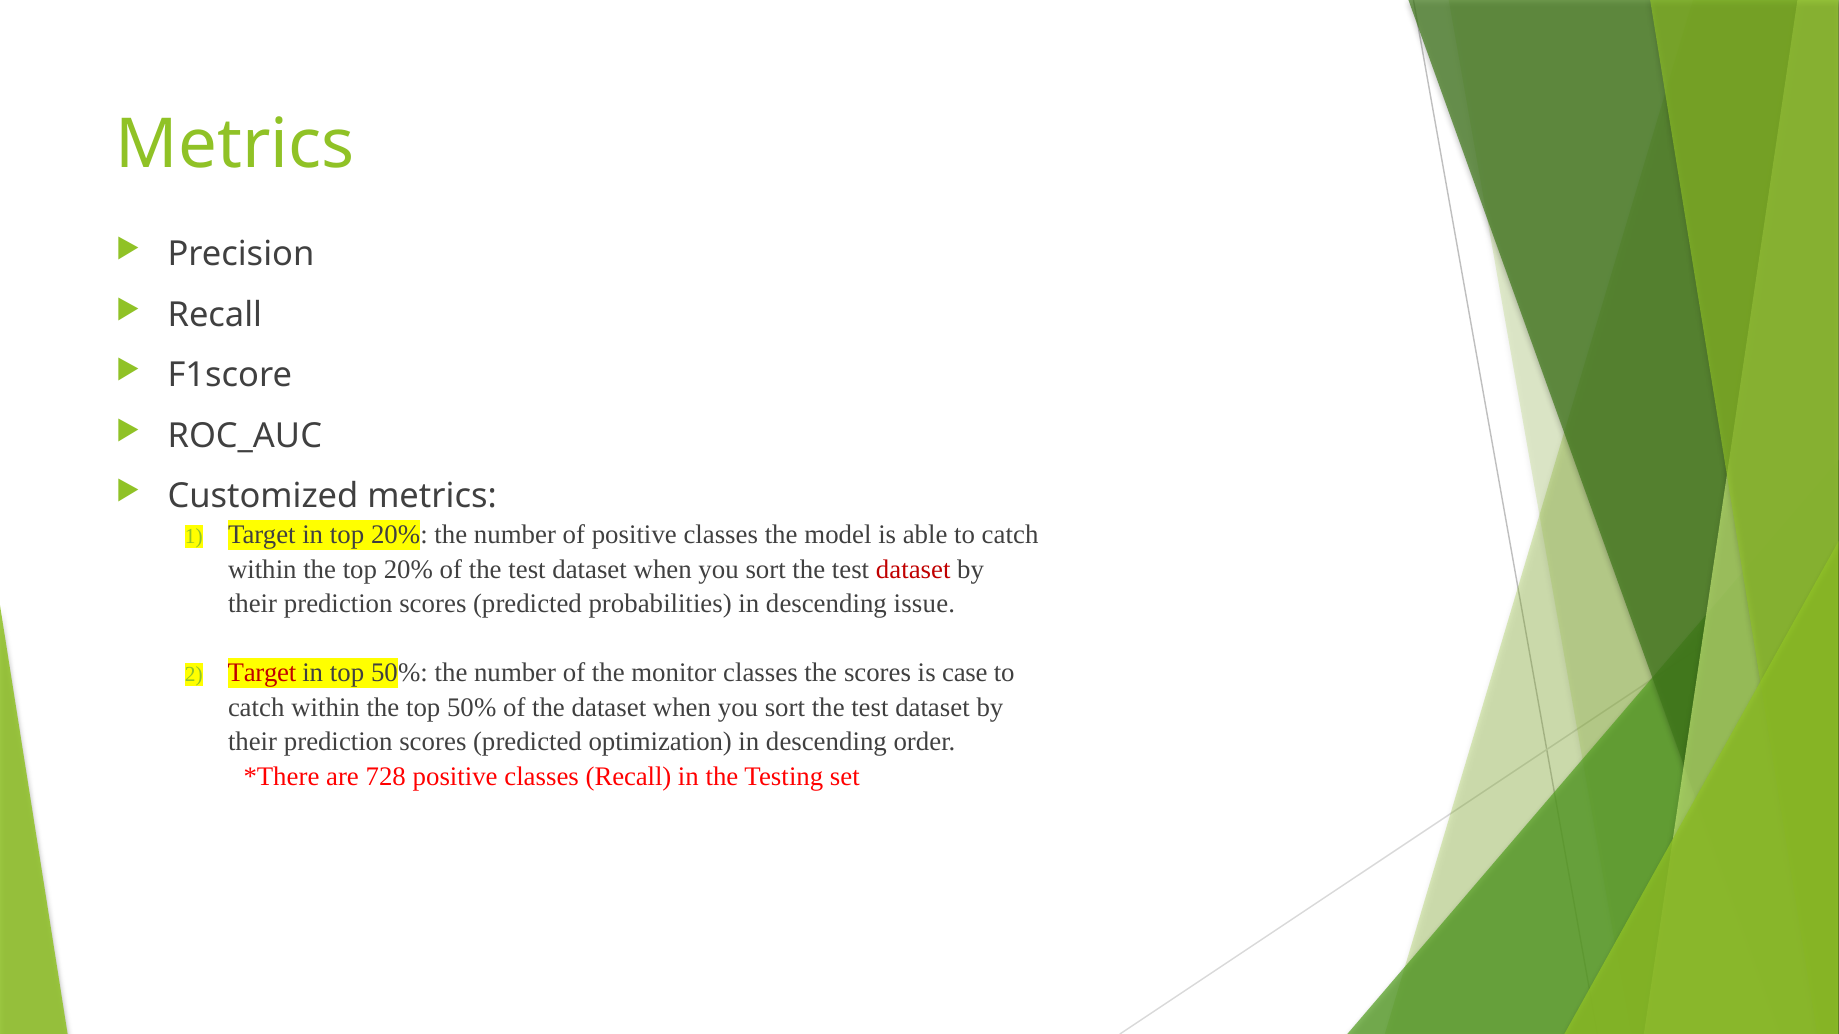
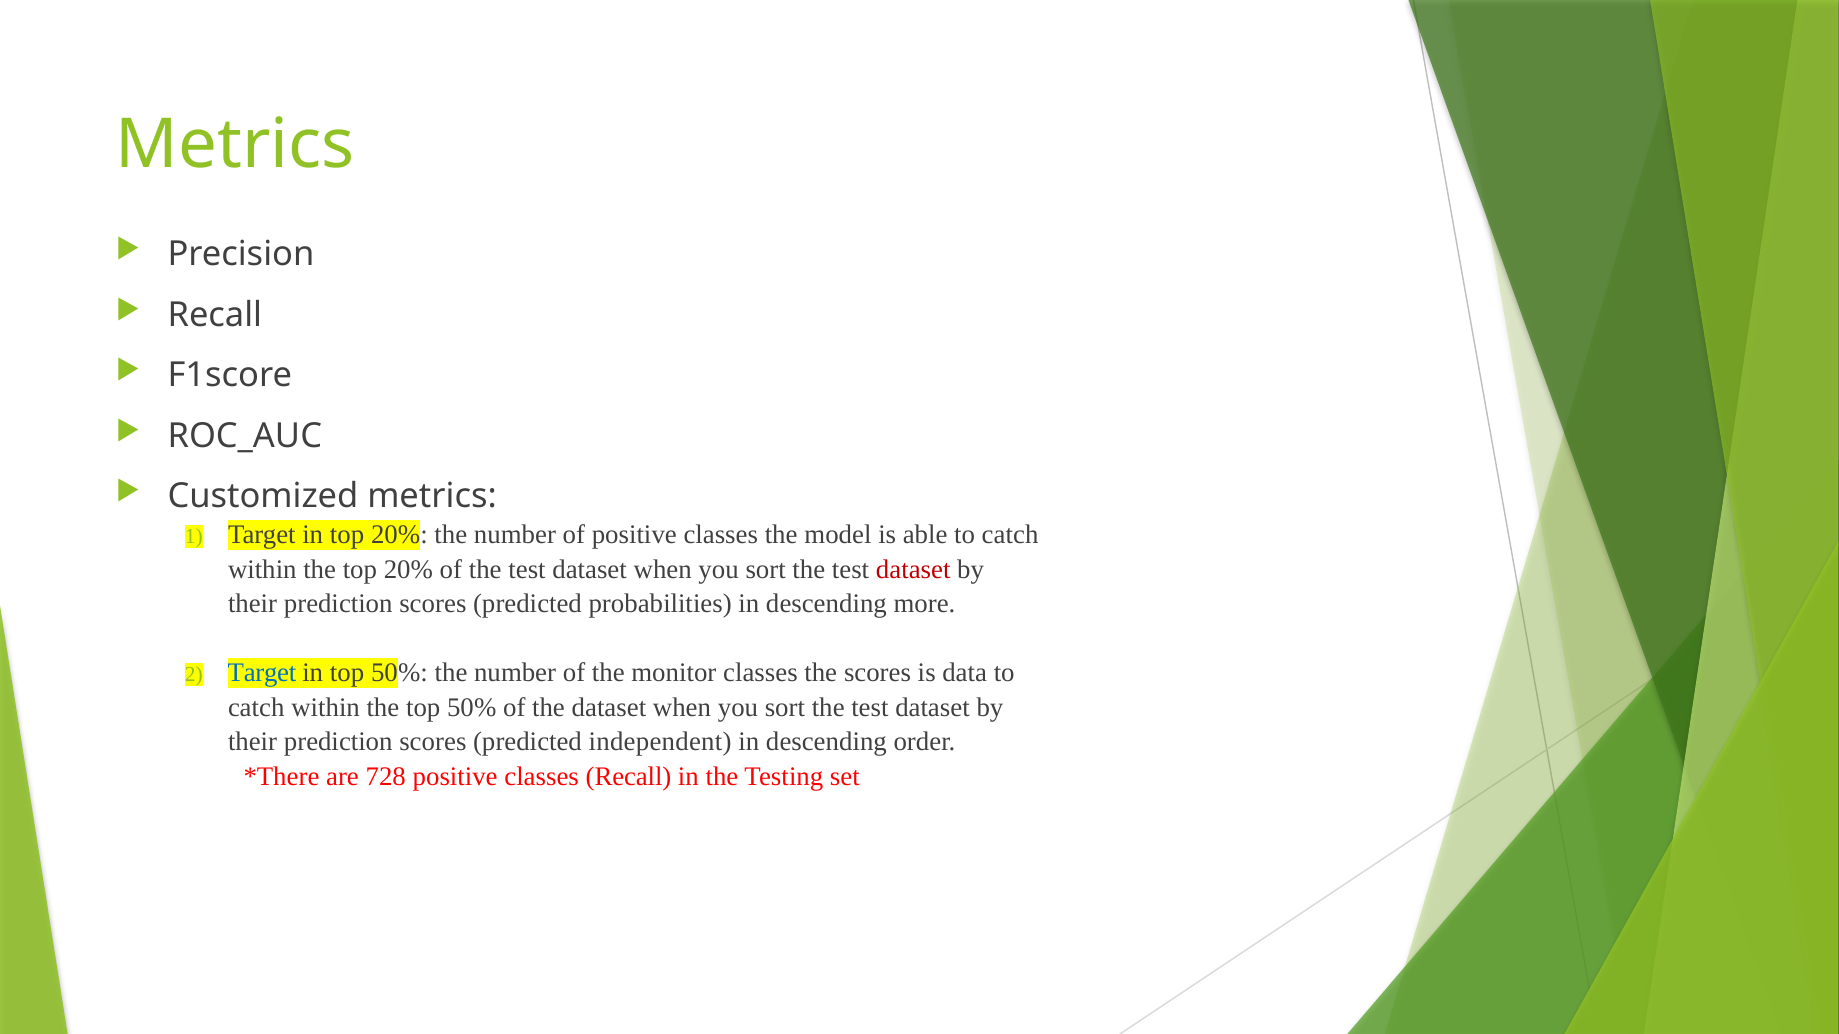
issue: issue -> more
Target at (262, 673) colour: red -> blue
case: case -> data
optimization: optimization -> independent
